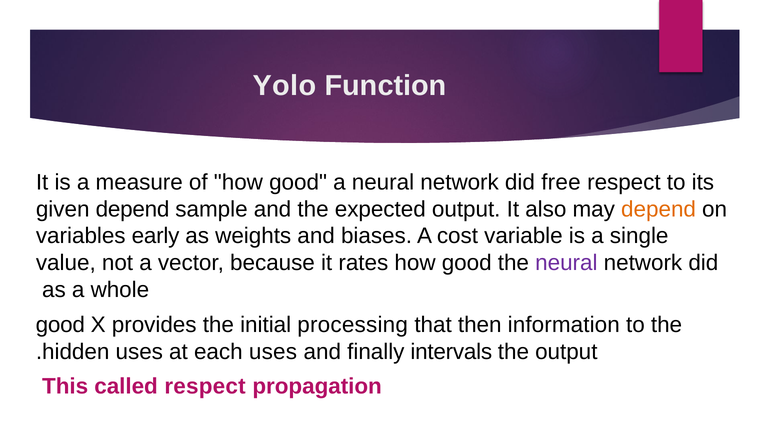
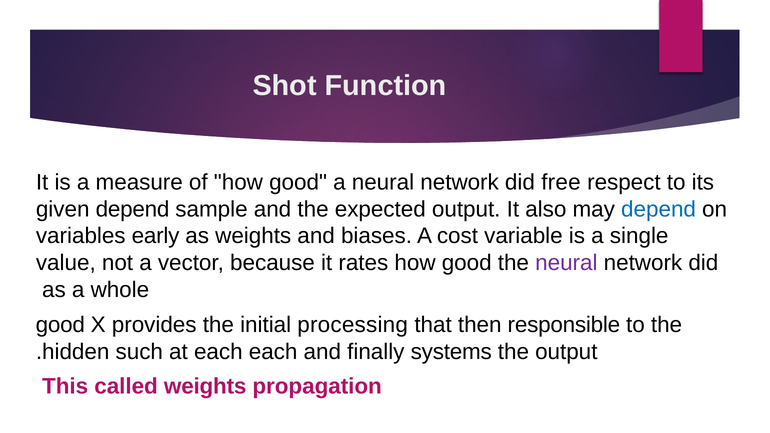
Yolo: Yolo -> Shot
depend at (659, 209) colour: orange -> blue
information: information -> responsible
hidden uses: uses -> such
each uses: uses -> each
intervals: intervals -> systems
called respect: respect -> weights
